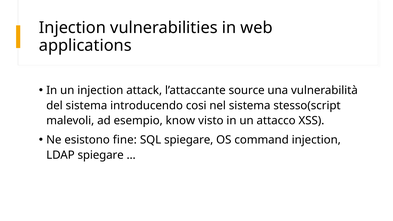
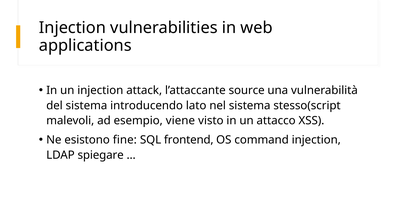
cosi: cosi -> lato
know: know -> viene
SQL spiegare: spiegare -> frontend
